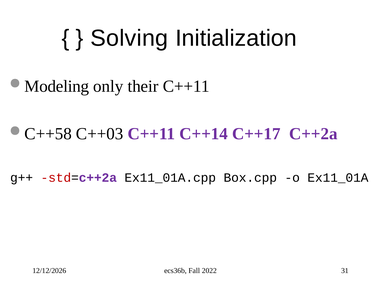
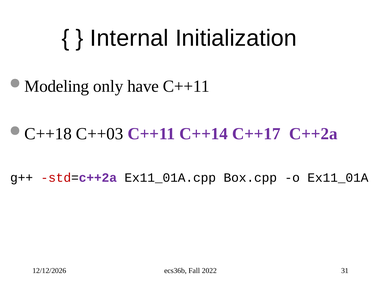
Solving: Solving -> Internal
their: their -> have
C++58: C++58 -> C++18
